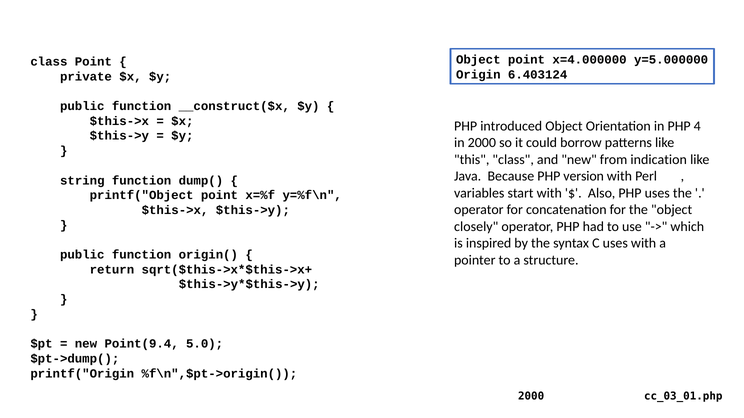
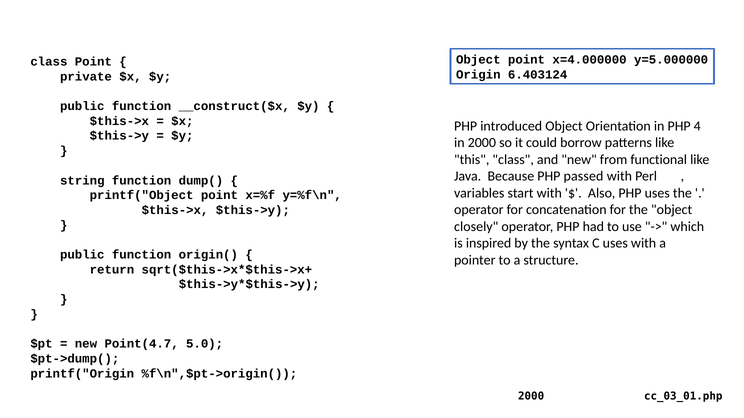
indication: indication -> functional
version: version -> passed
Point(9.4: Point(9.4 -> Point(4.7
